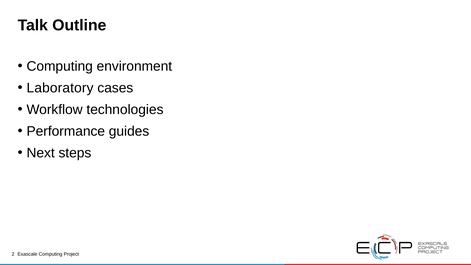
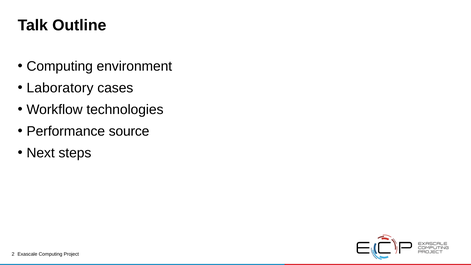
guides: guides -> source
